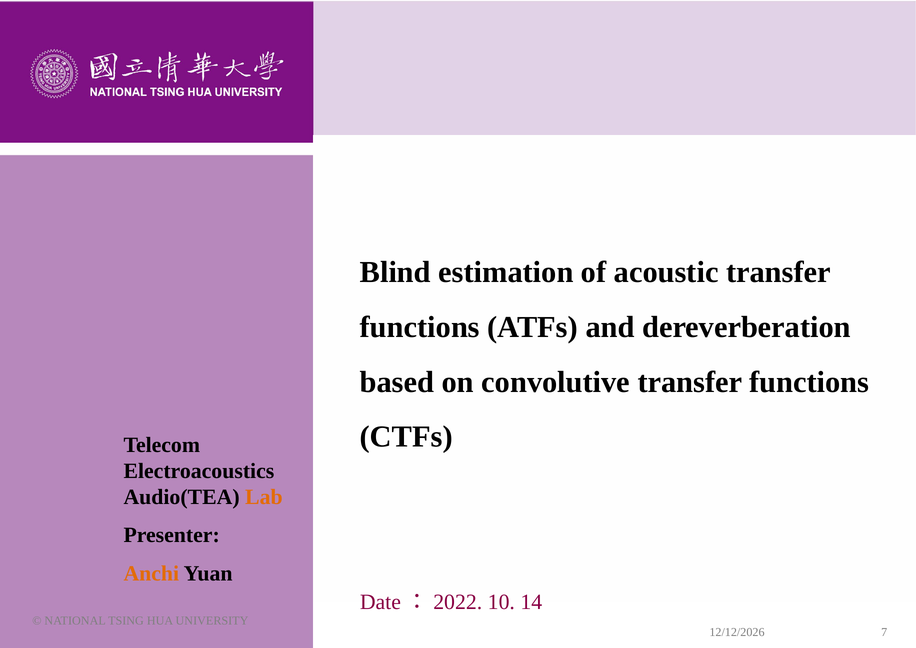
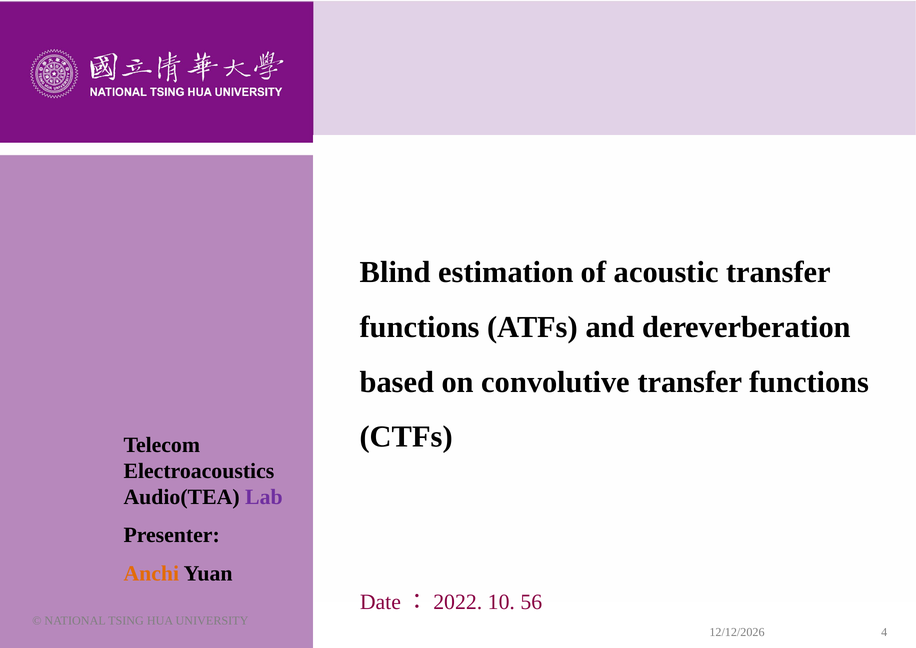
Lab colour: orange -> purple
14: 14 -> 56
7: 7 -> 4
